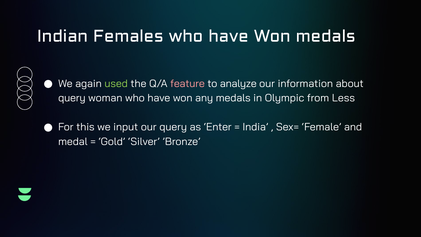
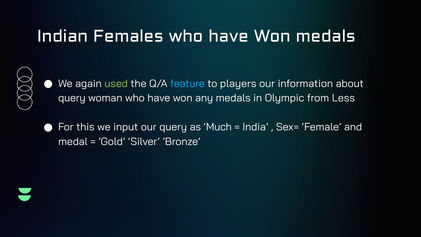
feature colour: pink -> light blue
analyze: analyze -> players
Enter: Enter -> Much
